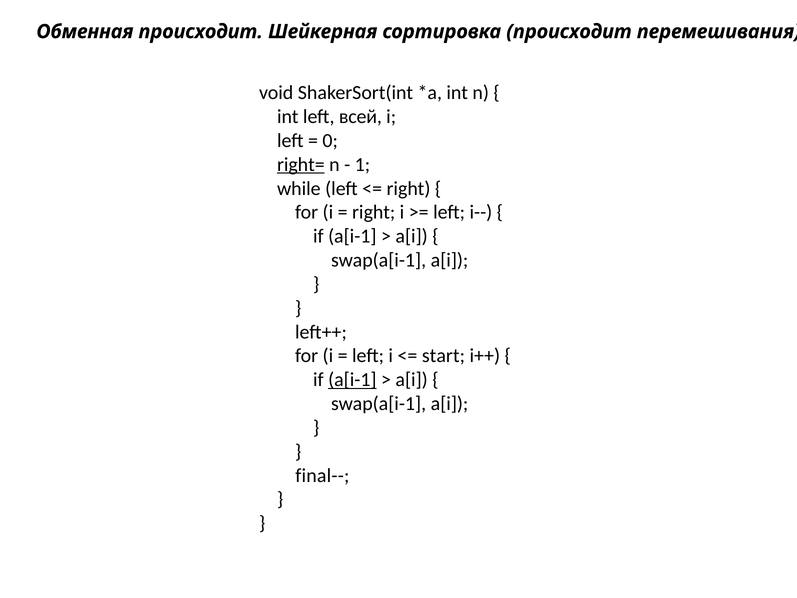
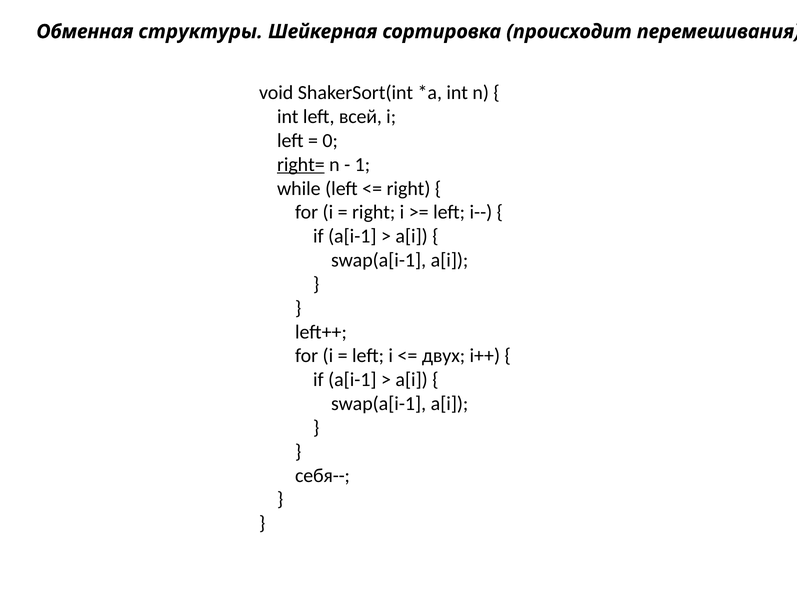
Обменная происходит: происходит -> структуры
start: start -> двух
a[i-1 at (352, 380) underline: present -> none
final--: final-- -> себя--
